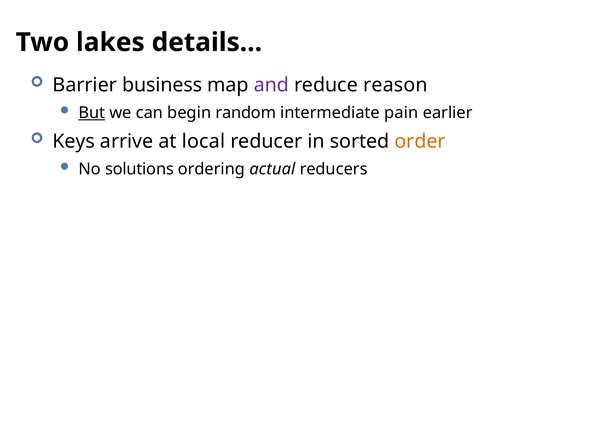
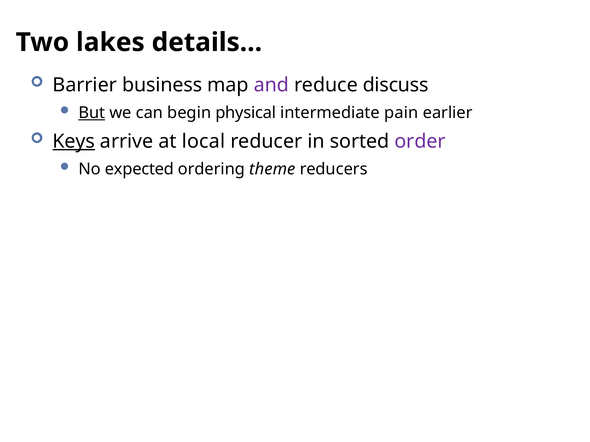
reason: reason -> discuss
random: random -> physical
Keys underline: none -> present
order colour: orange -> purple
solutions: solutions -> expected
actual: actual -> theme
